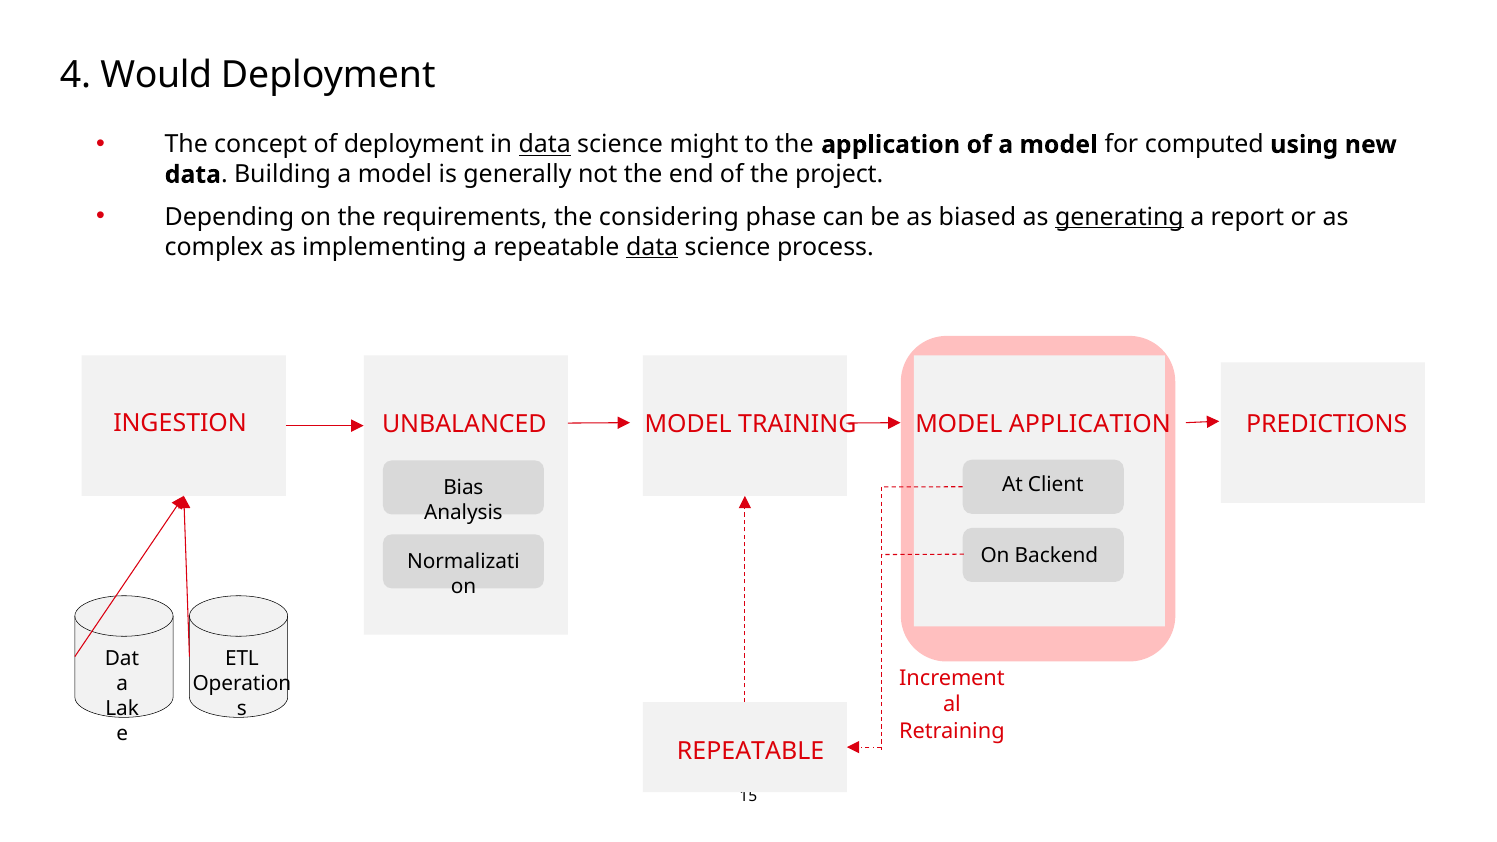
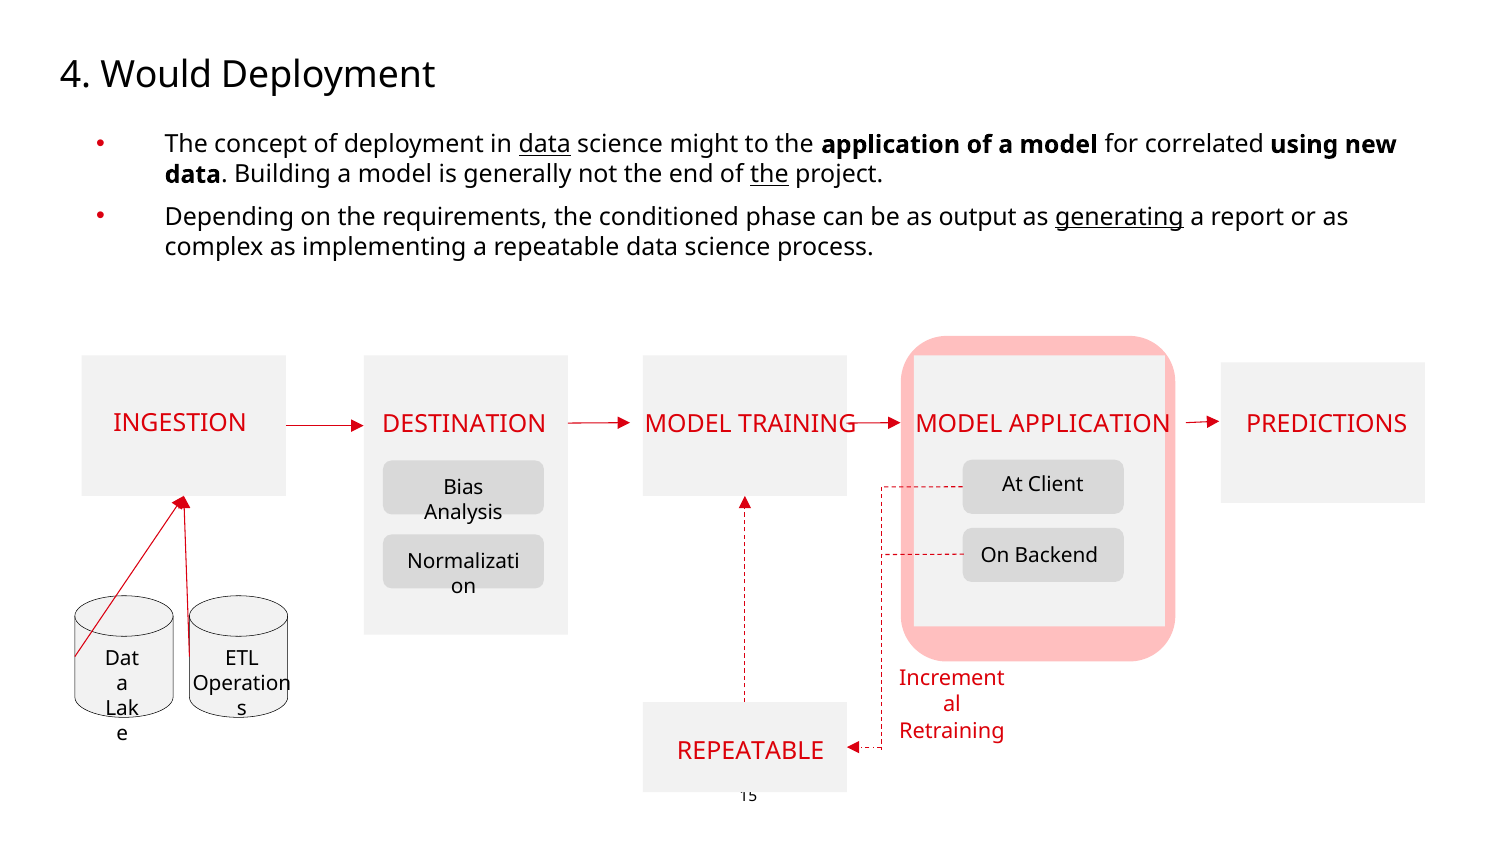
computed: computed -> correlated
the at (769, 175) underline: none -> present
considering: considering -> conditioned
biased: biased -> output
data at (652, 247) underline: present -> none
UNBALANCED: UNBALANCED -> DESTINATION
